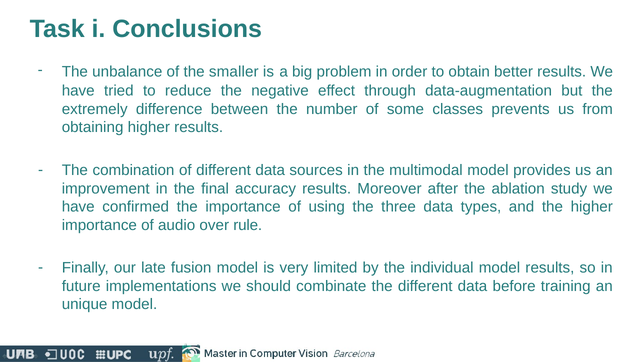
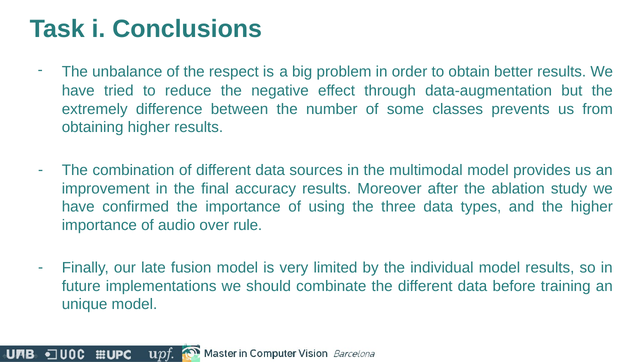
smaller: smaller -> respect
